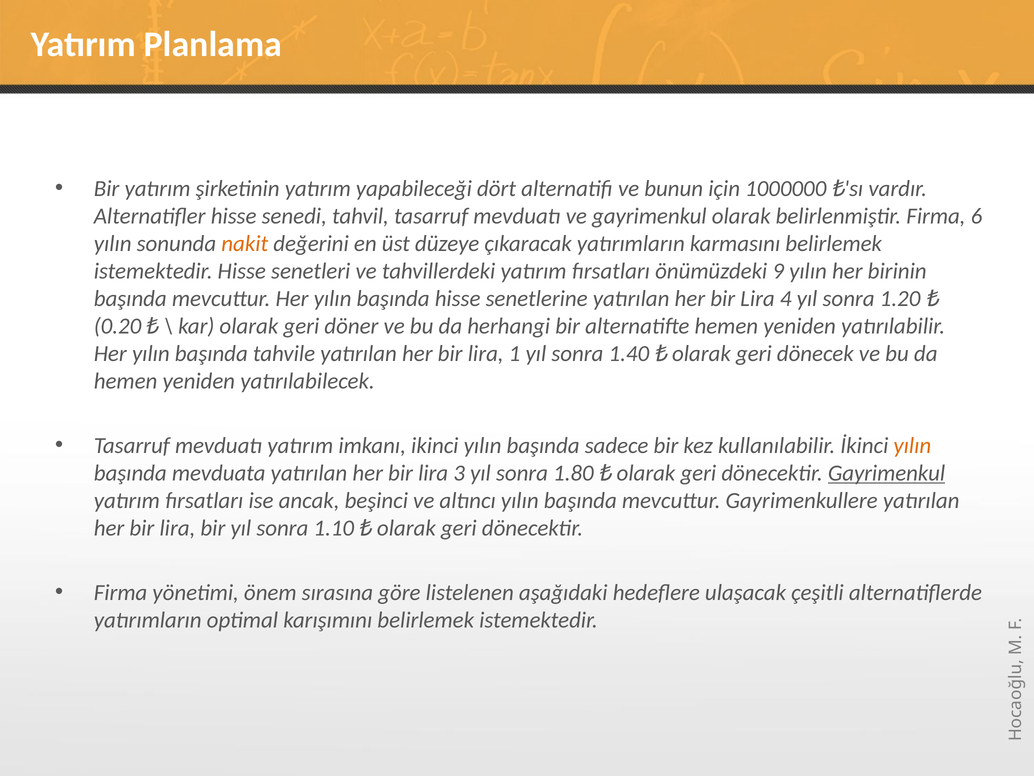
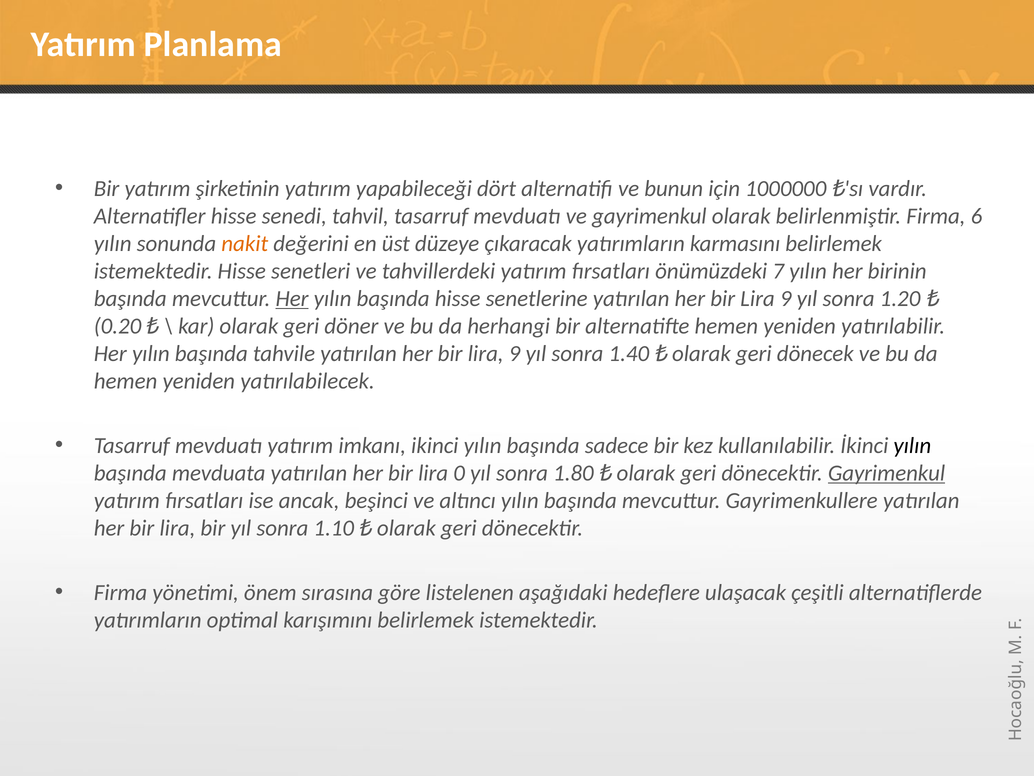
9: 9 -> 7
Her at (292, 298) underline: none -> present
4 at (786, 298): 4 -> 9
1 at (515, 354): 1 -> 9
yılın at (912, 445) colour: orange -> black
3: 3 -> 0
